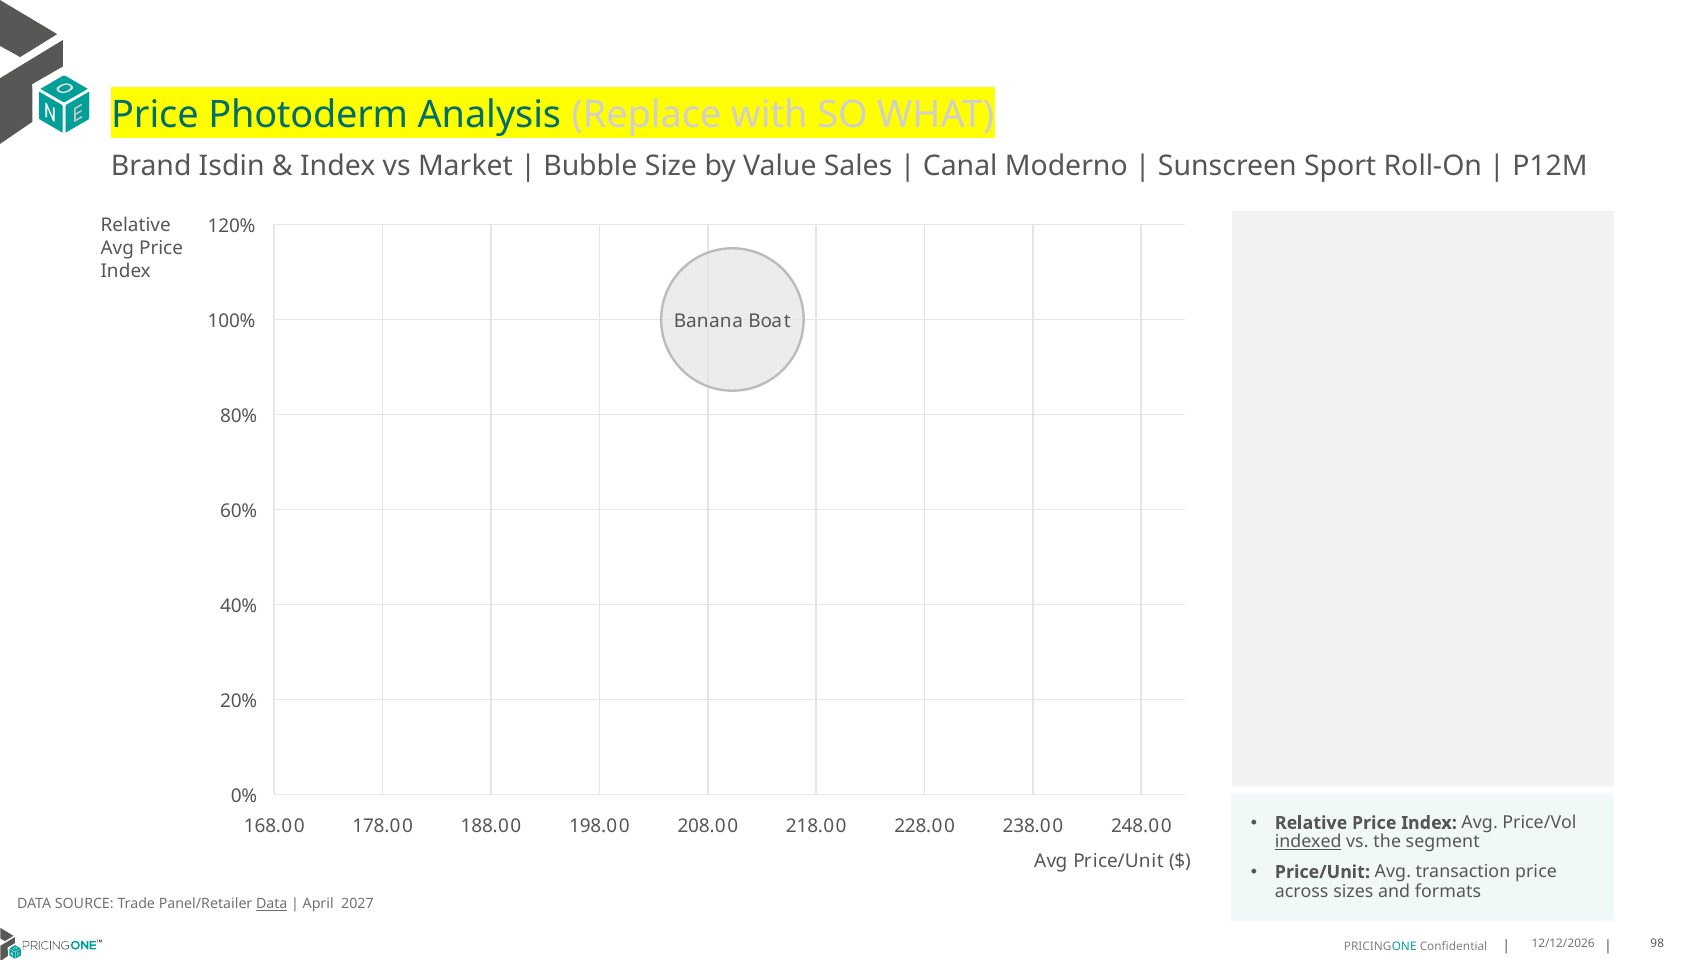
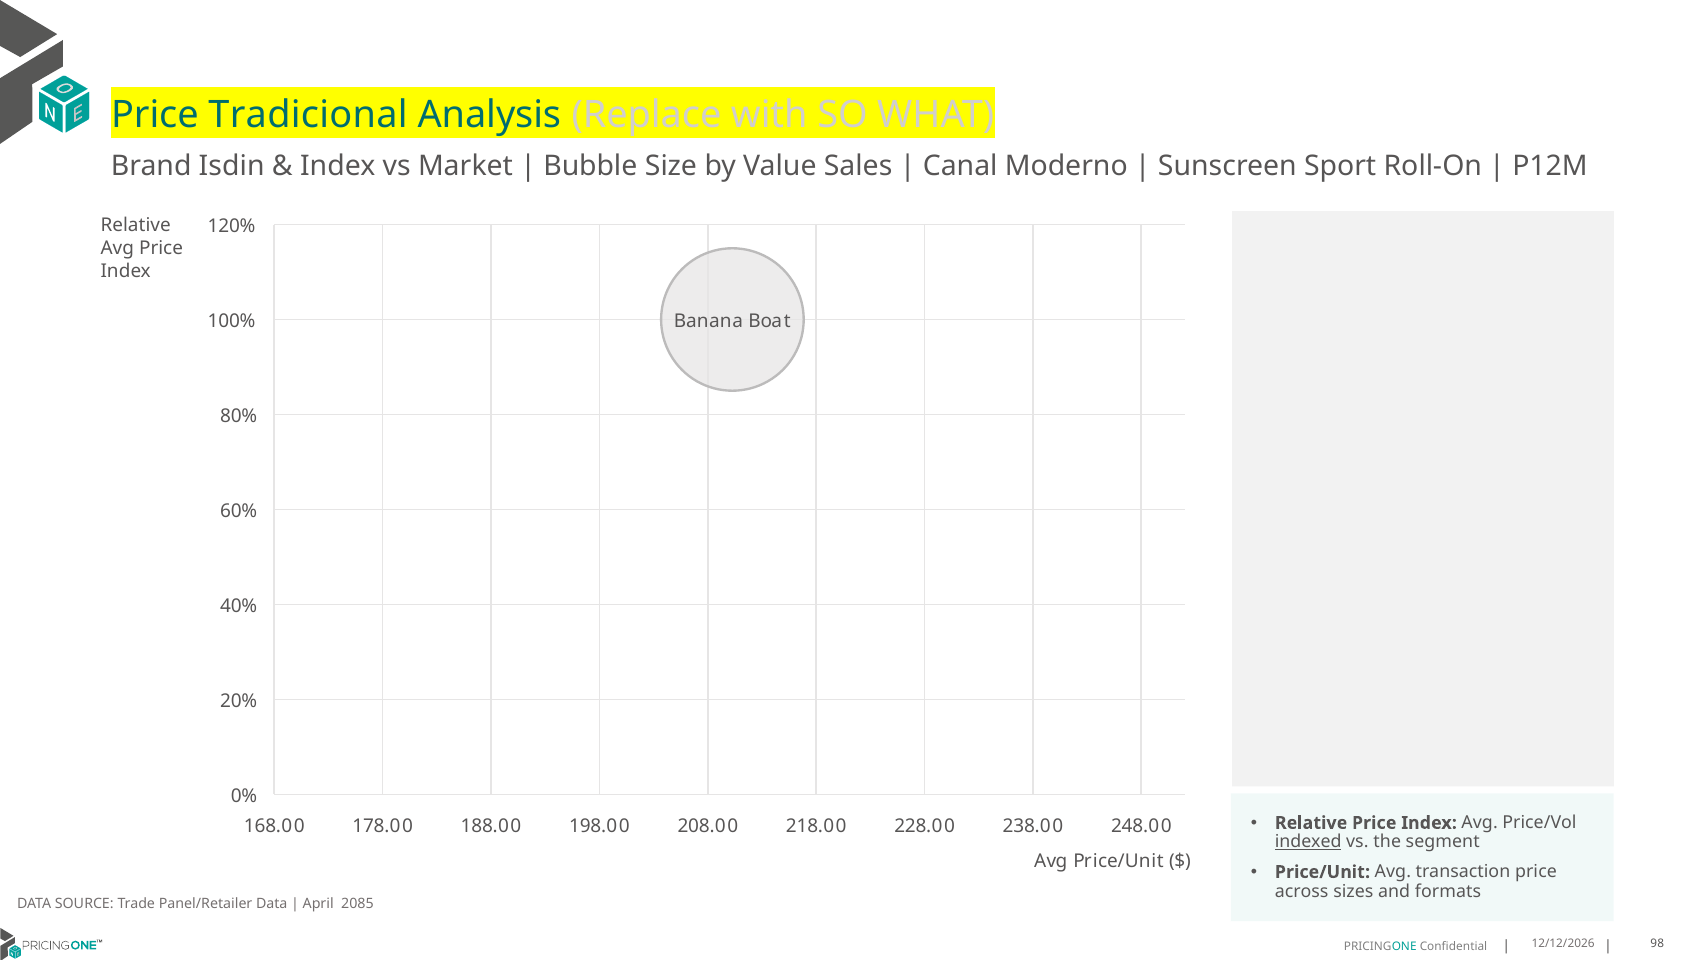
Photoderm: Photoderm -> Tradicional
Data at (272, 904) underline: present -> none
2027: 2027 -> 2085
